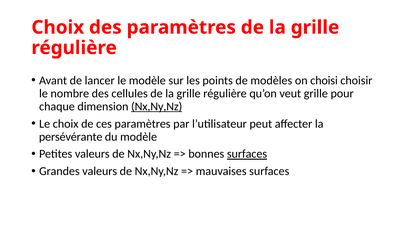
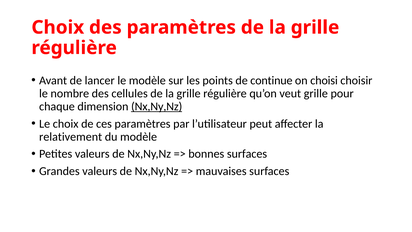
modèles: modèles -> continue
persévérante: persévérante -> relativement
surfaces at (247, 154) underline: present -> none
